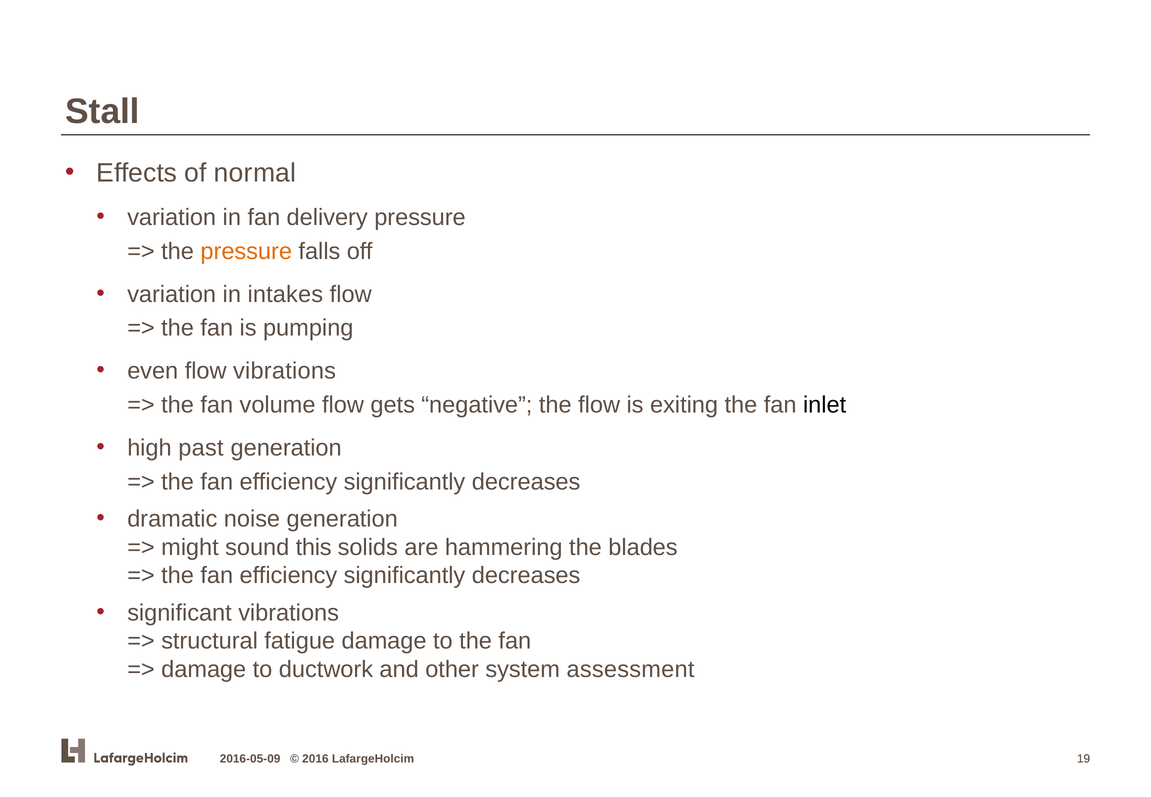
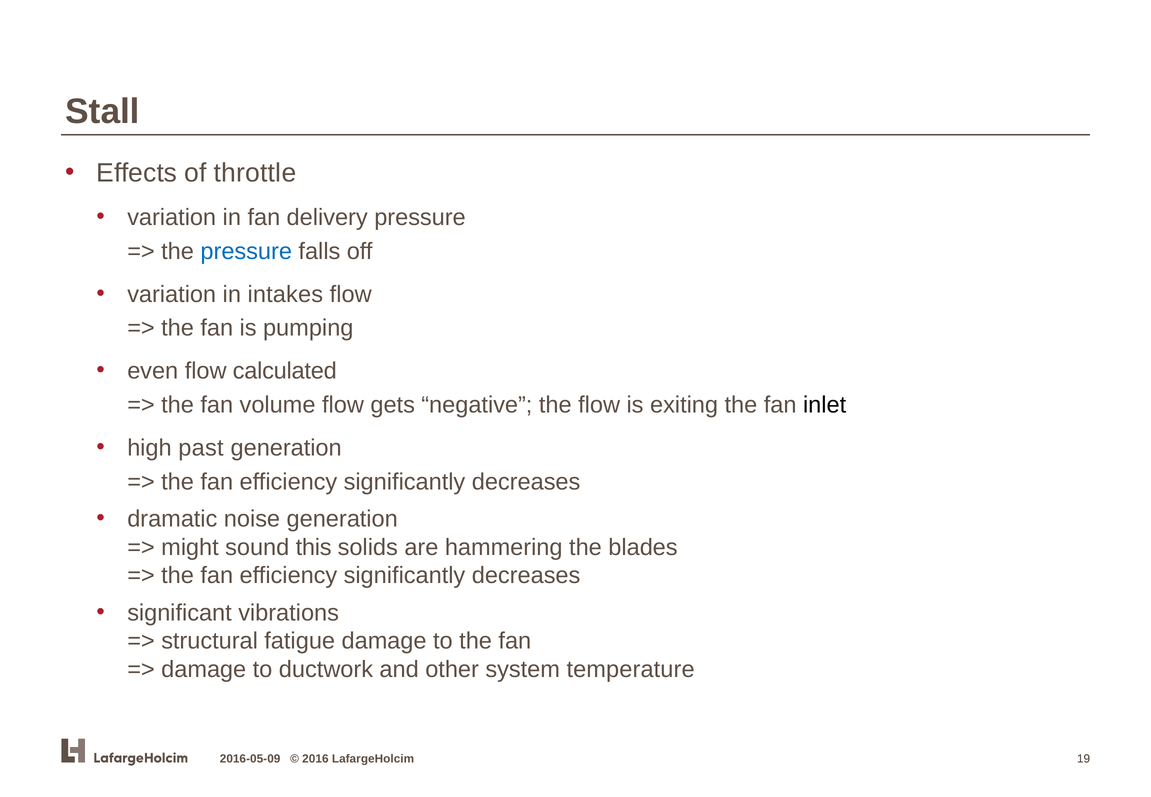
normal: normal -> throttle
pressure at (246, 251) colour: orange -> blue
flow vibrations: vibrations -> calculated
assessment: assessment -> temperature
